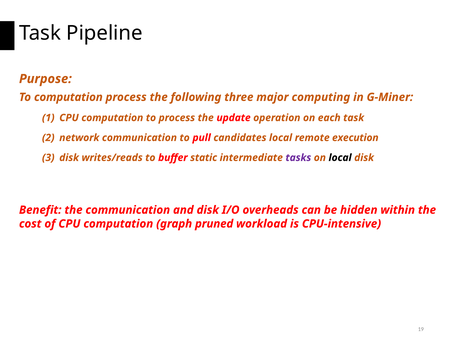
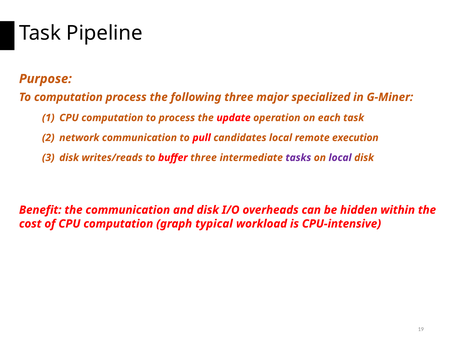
computing: computing -> specialized
static at (204, 158): static -> three
local at (340, 158) colour: black -> purple
pruned: pruned -> typical
